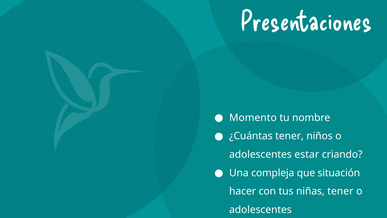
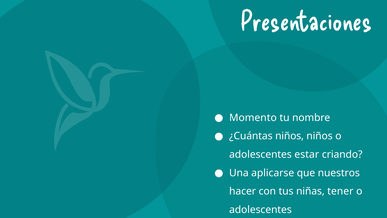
¿Cuántas tener: tener -> niños
compleja: compleja -> aplicarse
situación: situación -> nuestros
